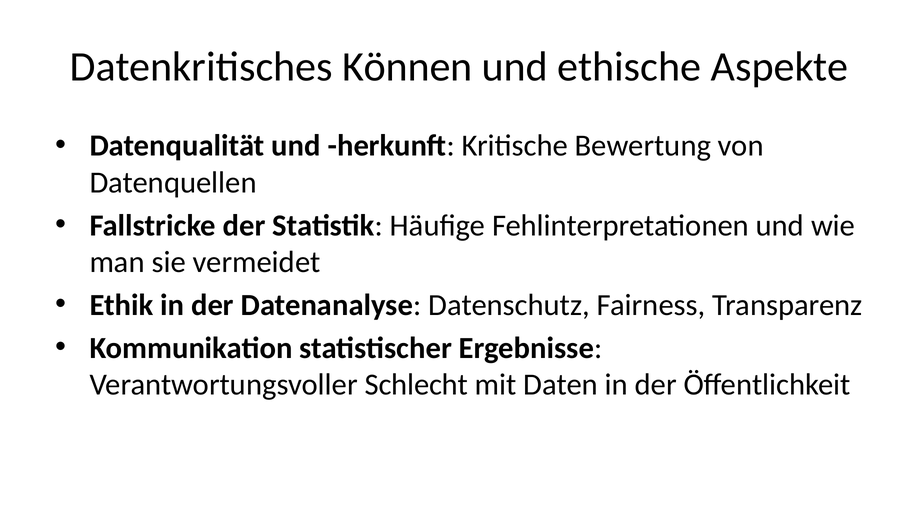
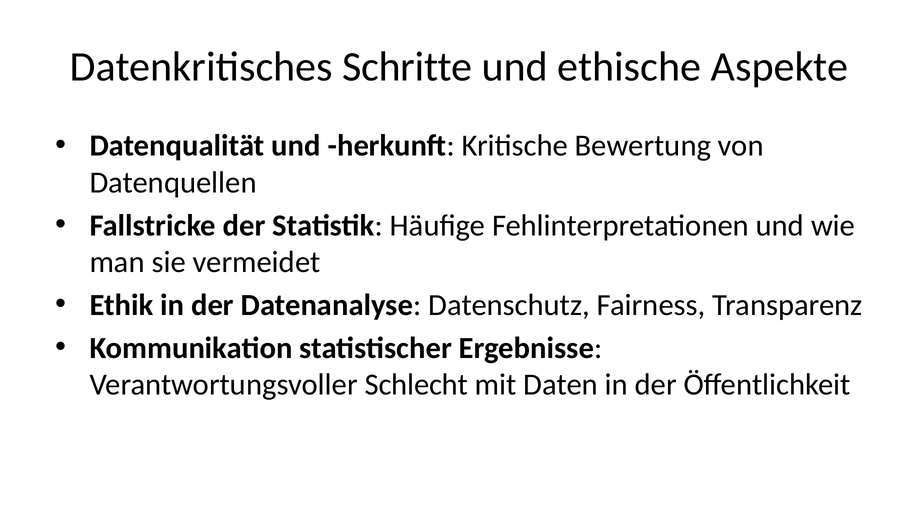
Können: Können -> Schritte
